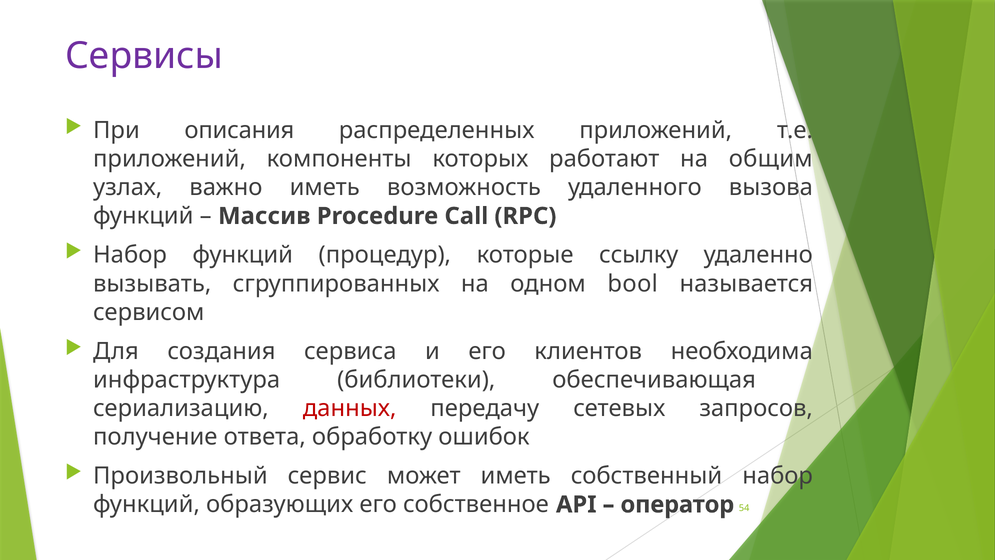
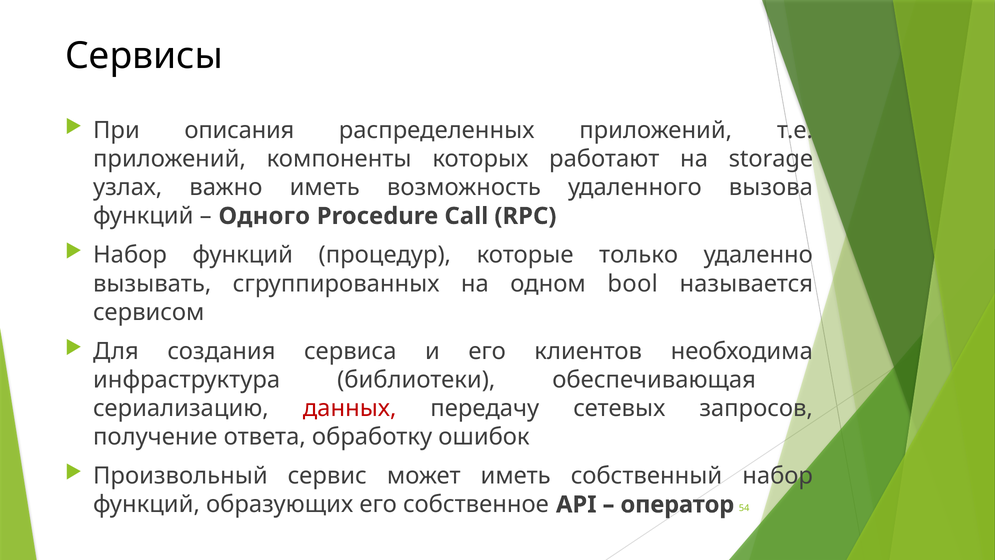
Сервисы colour: purple -> black
общим: общим -> storage
Массив: Массив -> Одного
ссылку: ссылку -> только
